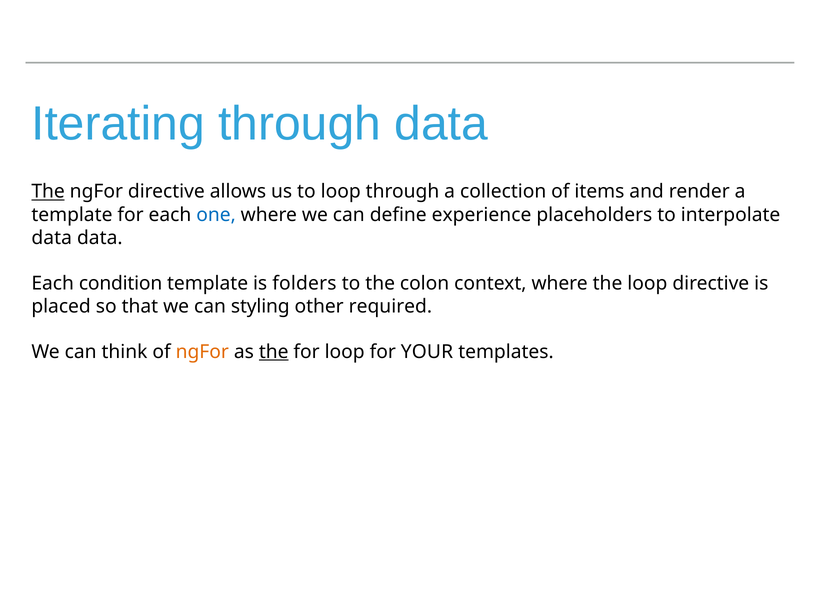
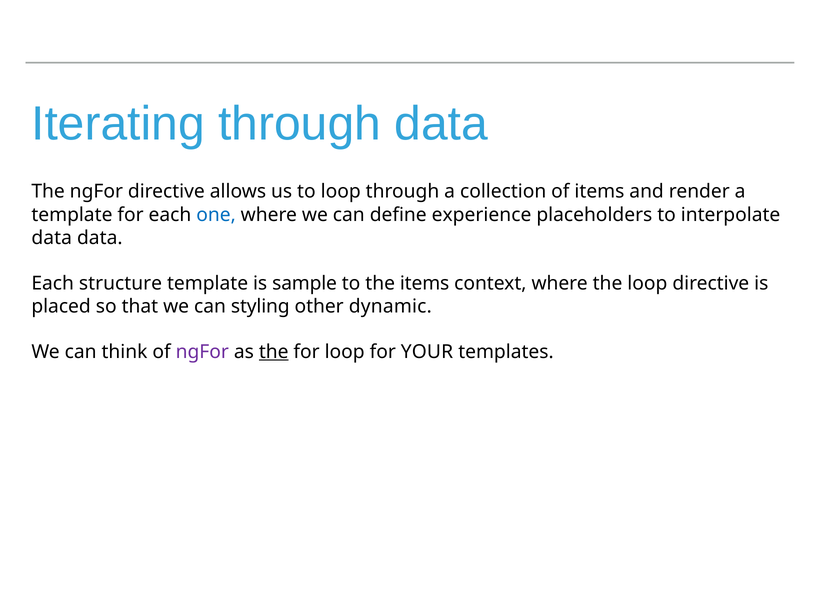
The at (48, 192) underline: present -> none
condition: condition -> structure
folders: folders -> sample
the colon: colon -> items
required: required -> dynamic
ngFor at (202, 352) colour: orange -> purple
